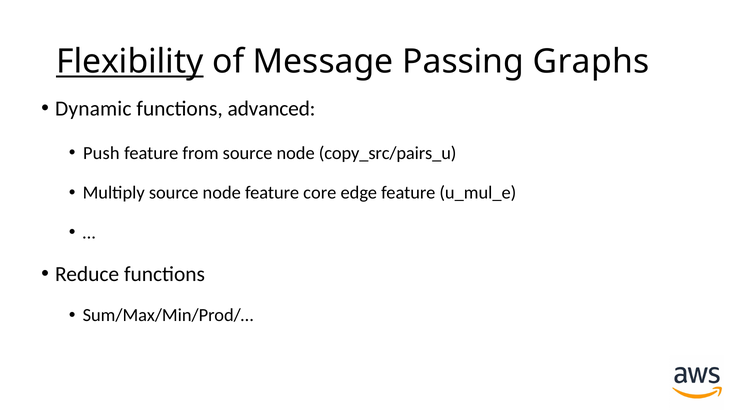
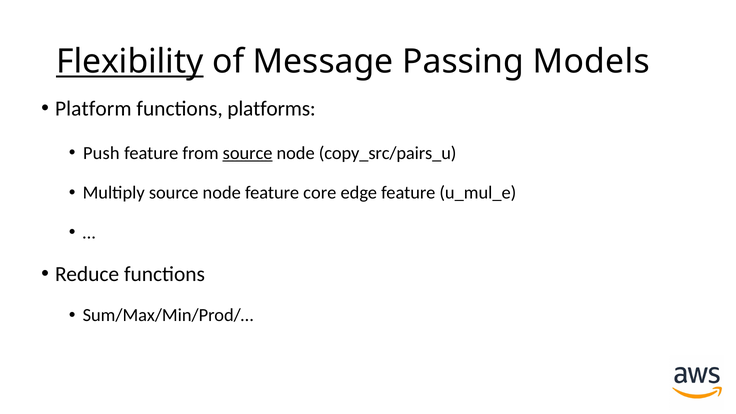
Graphs: Graphs -> Models
Dynamic: Dynamic -> Platform
advanced: advanced -> platforms
source at (248, 153) underline: none -> present
